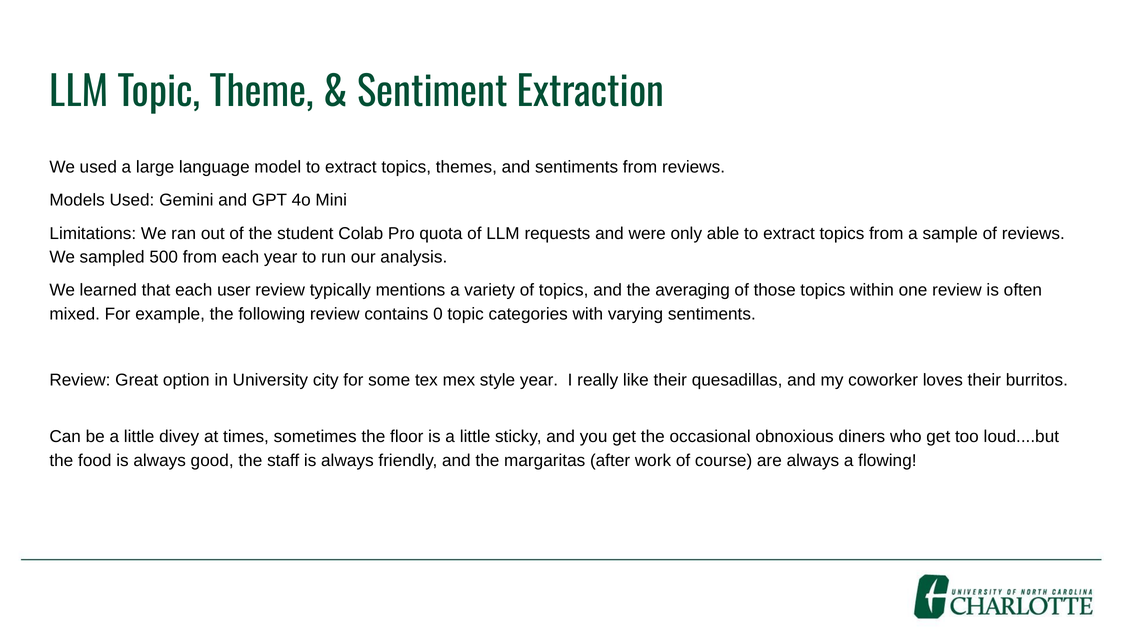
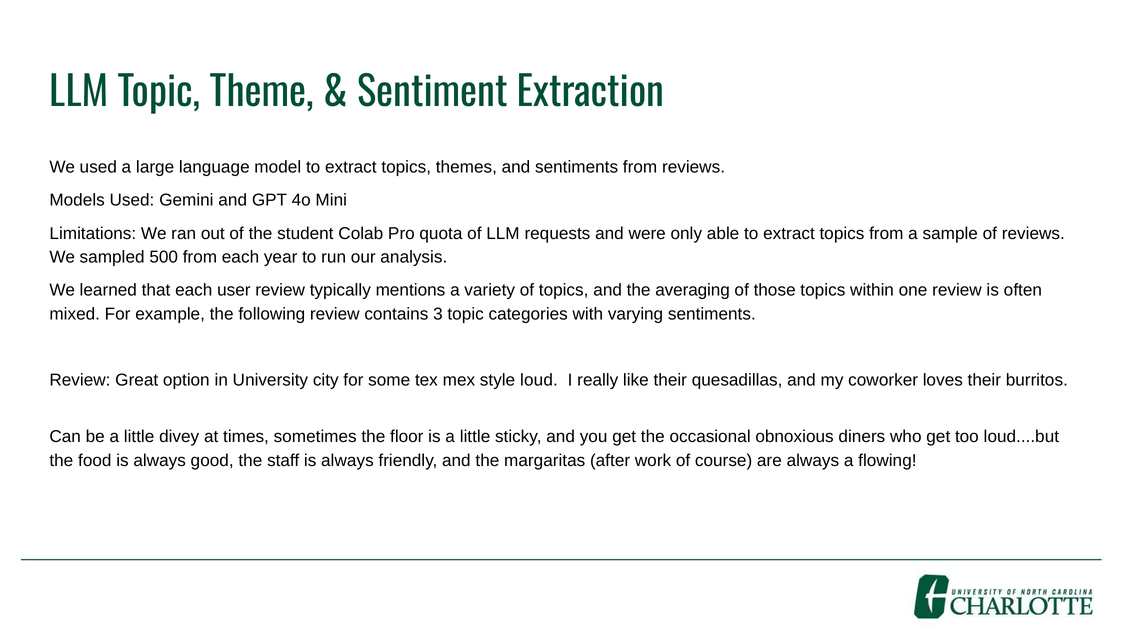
0: 0 -> 3
style year: year -> loud
